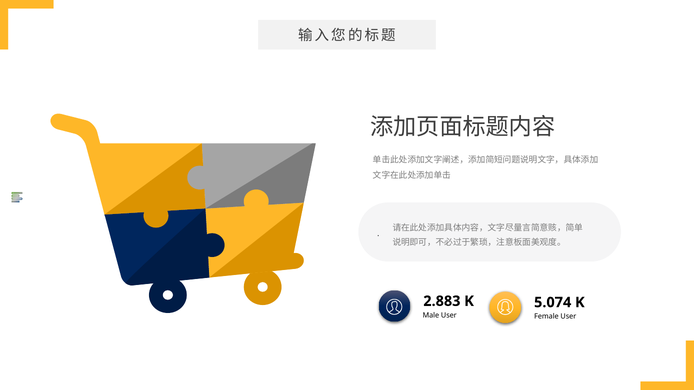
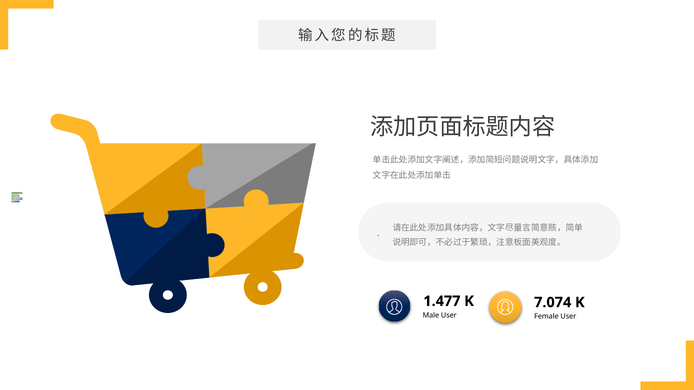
2.883: 2.883 -> 1.477
5.074: 5.074 -> 7.074
